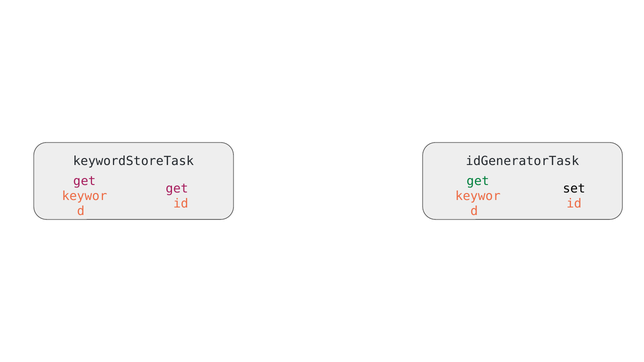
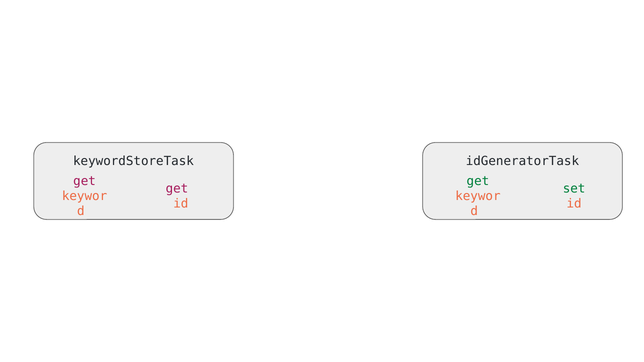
set colour: black -> green
